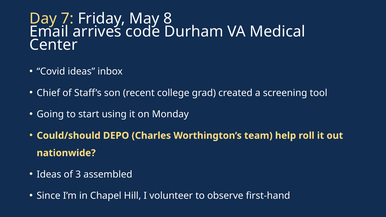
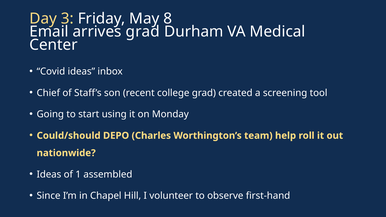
7: 7 -> 3
arrives code: code -> grad
3: 3 -> 1
